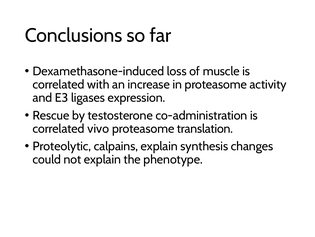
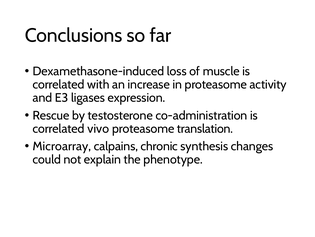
Proteolytic: Proteolytic -> Microarray
calpains explain: explain -> chronic
